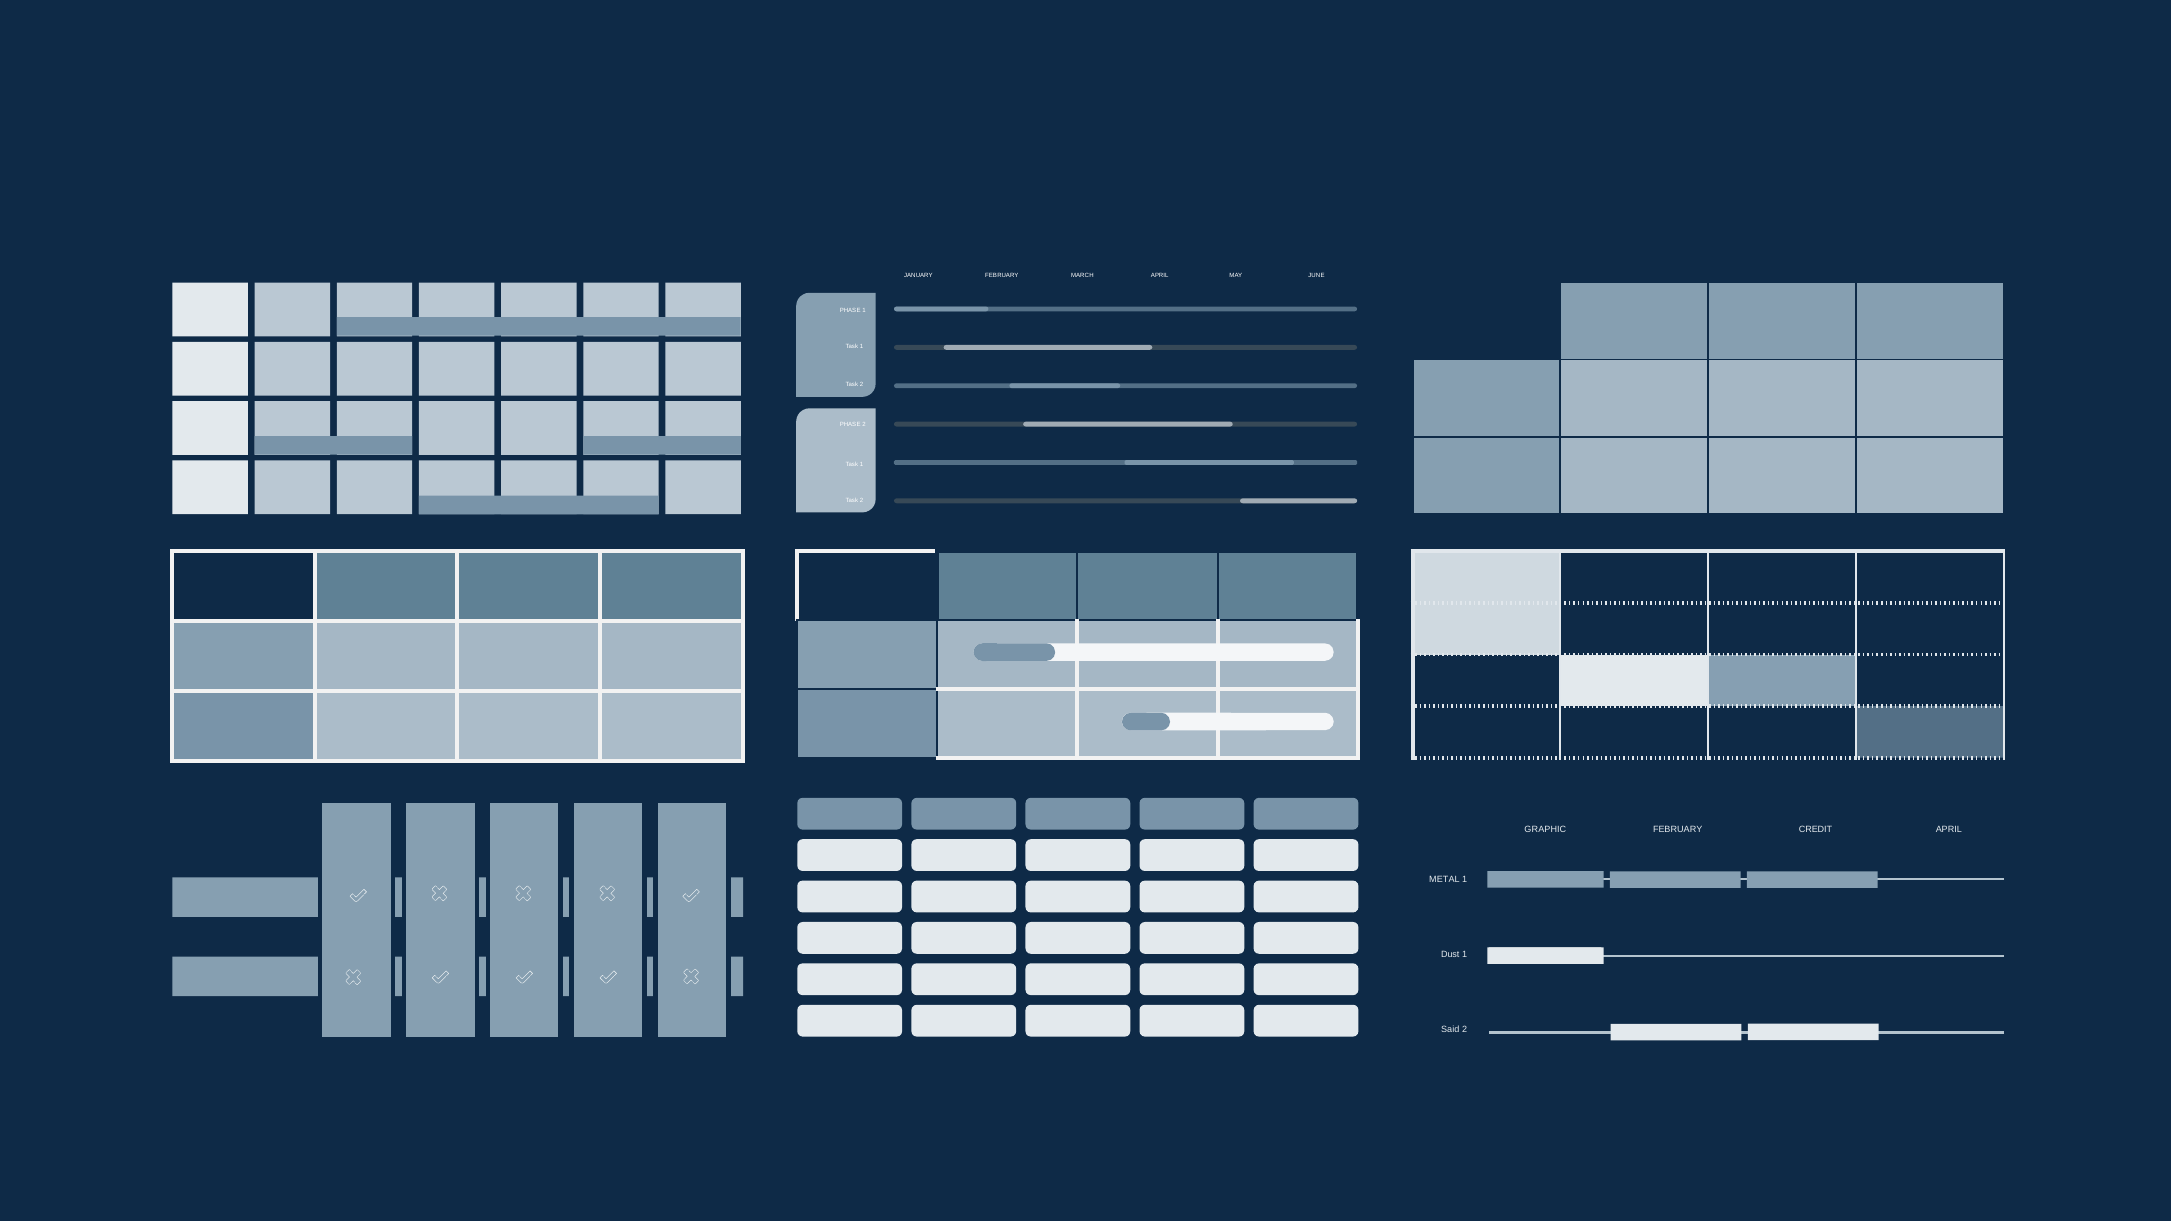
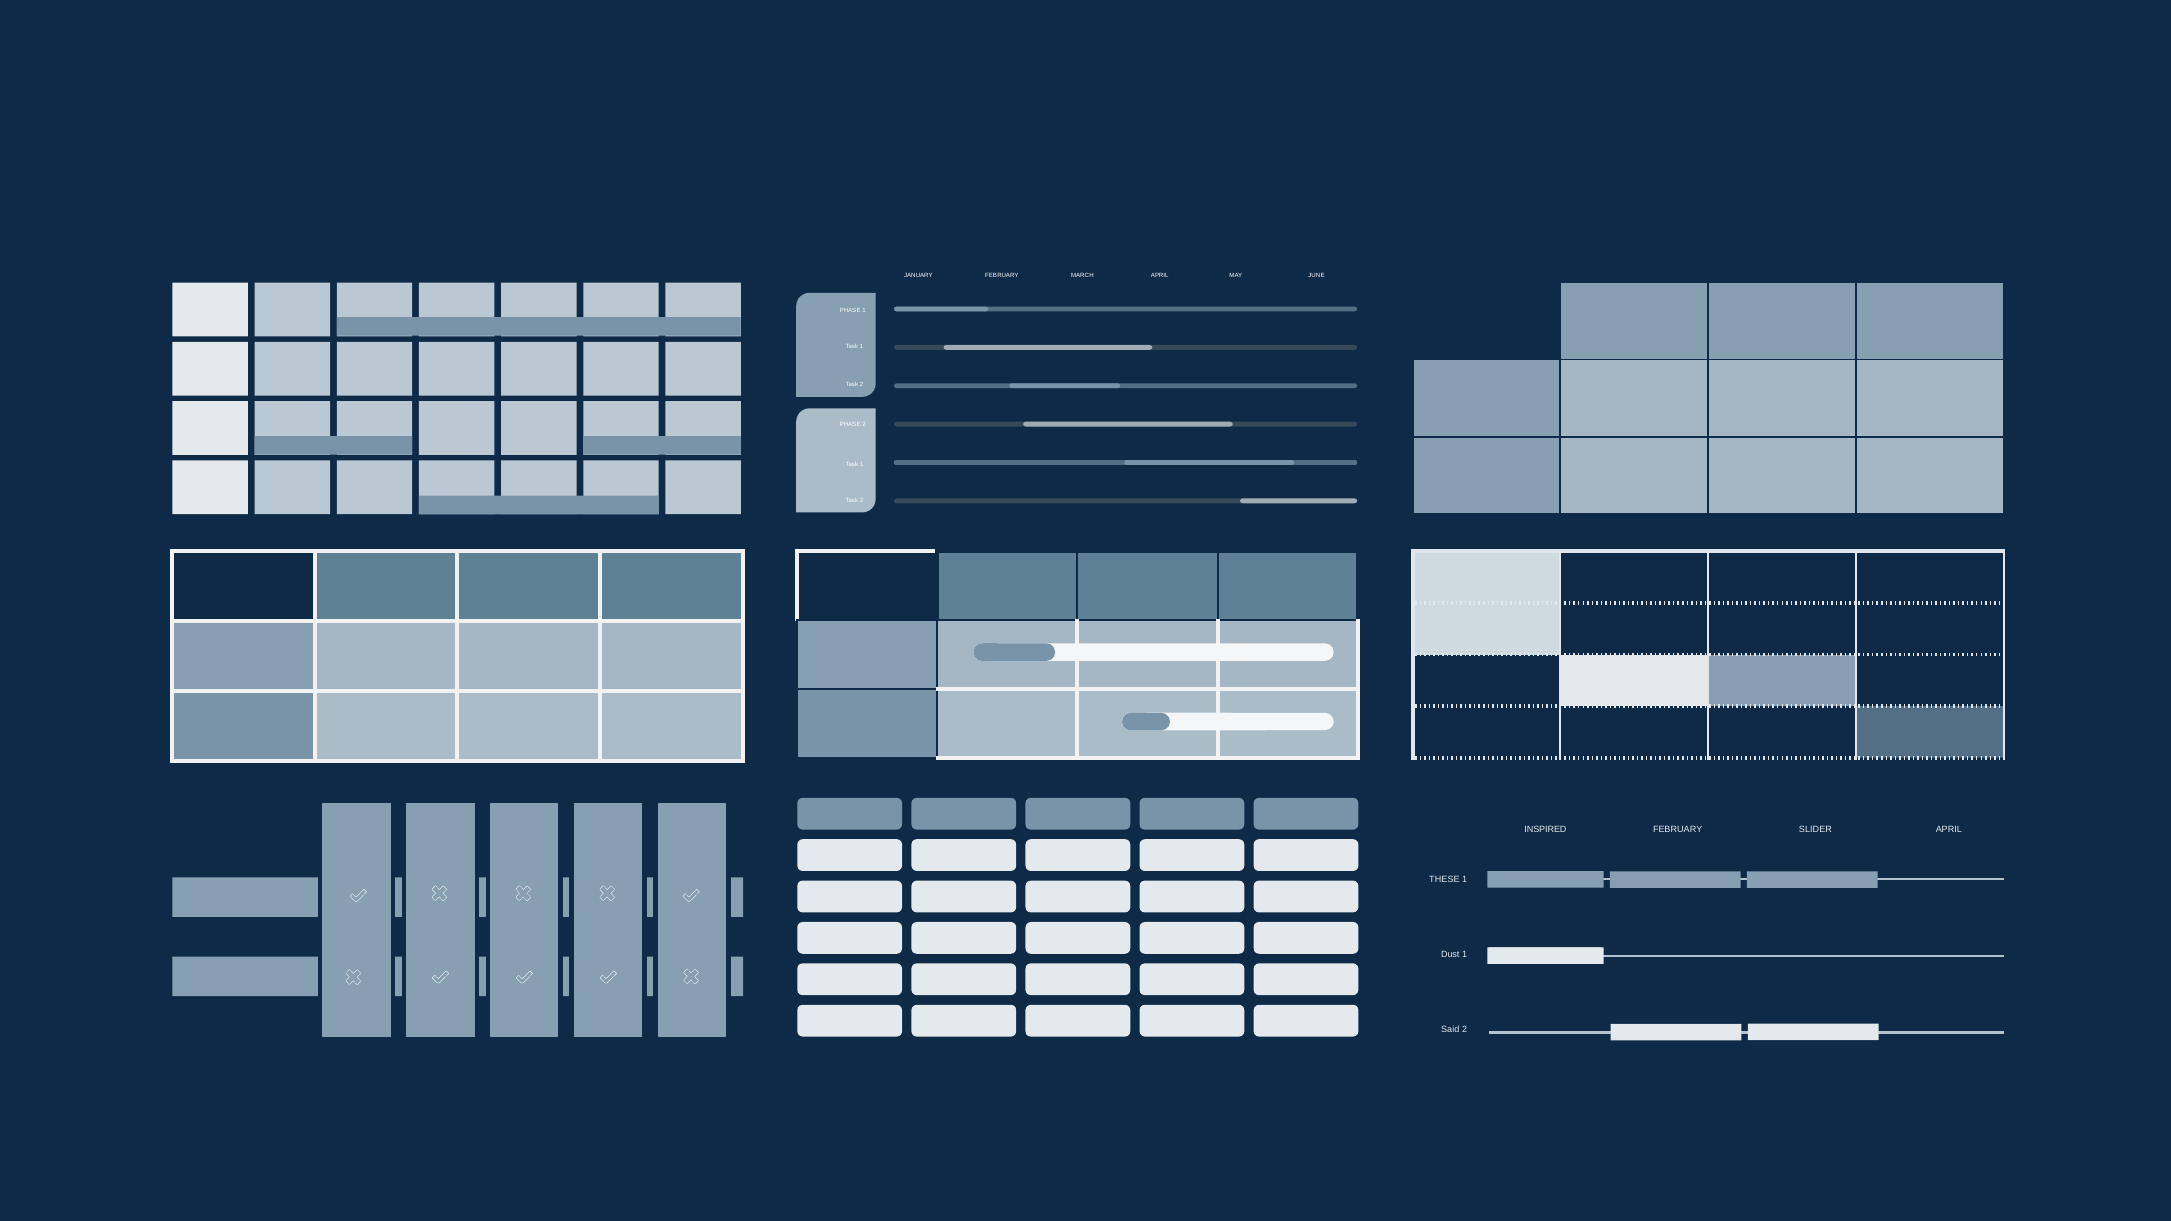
GRAPHIC: GRAPHIC -> INSPIRED
CREDIT: CREDIT -> SLIDER
METAL: METAL -> THESE
